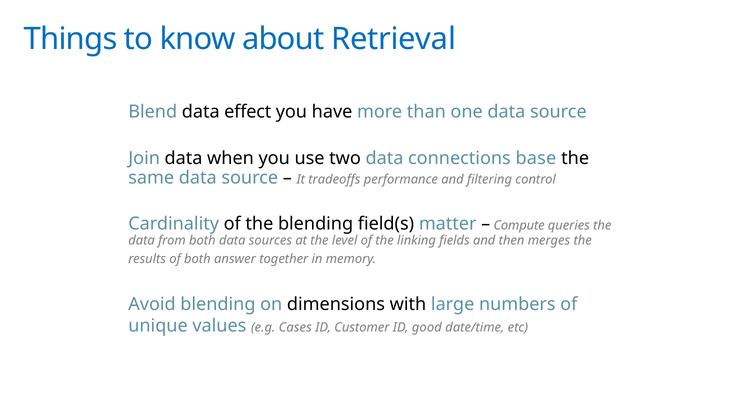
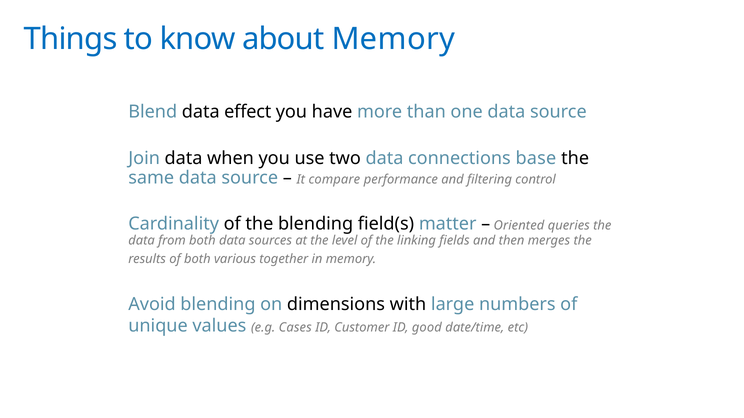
about Retrieval: Retrieval -> Memory
tradeoffs: tradeoffs -> compare
Compute: Compute -> Oriented
answer: answer -> various
